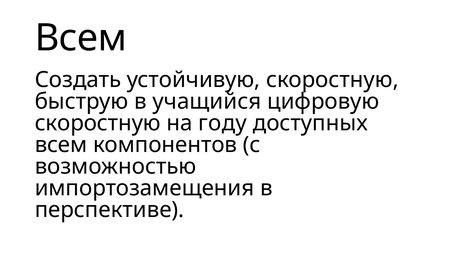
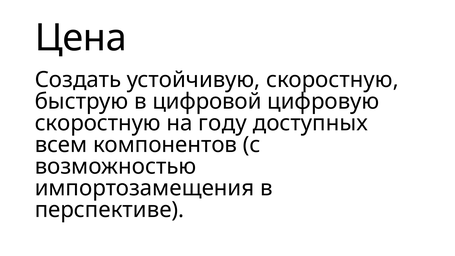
Всем at (81, 38): Всем -> Цена
учащийся: учащийся -> цифровой
